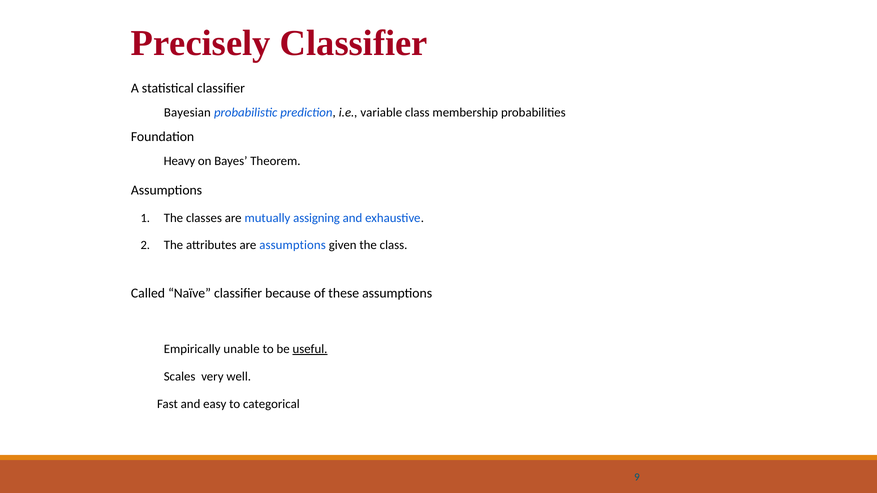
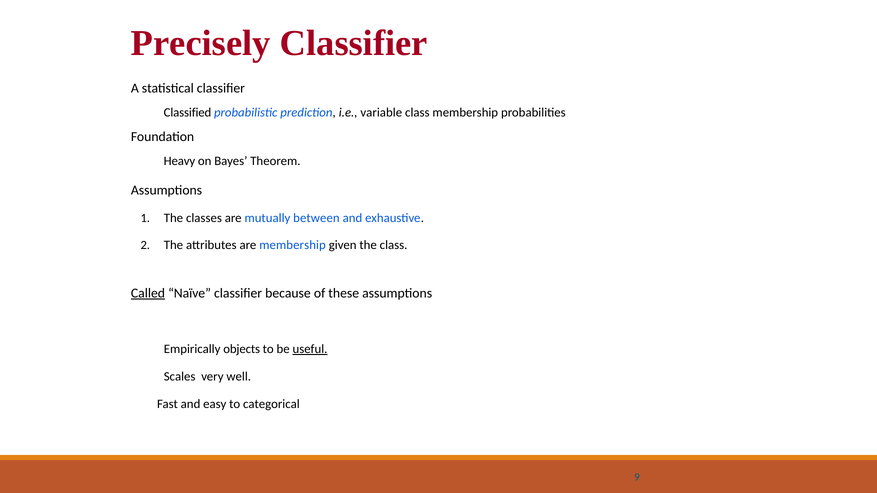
Bayesian: Bayesian -> Classified
assigning: assigning -> between
are assumptions: assumptions -> membership
Called underline: none -> present
unable: unable -> objects
